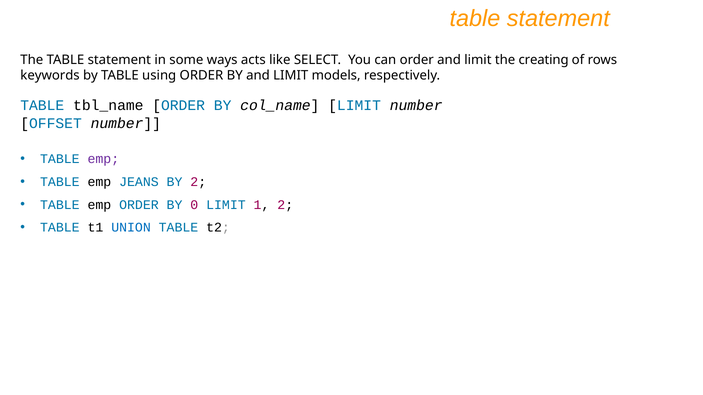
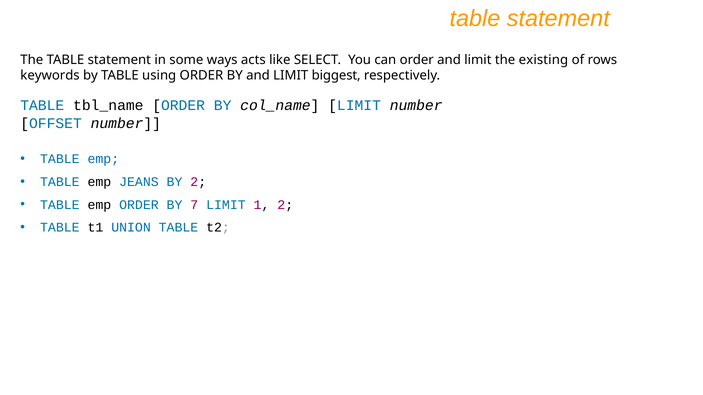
creating: creating -> existing
models: models -> biggest
emp at (103, 159) colour: purple -> blue
0: 0 -> 7
